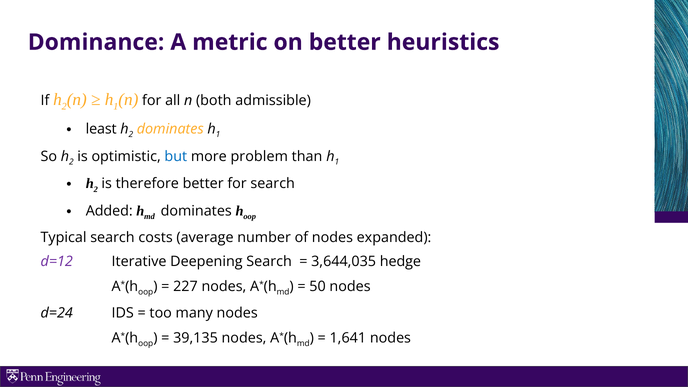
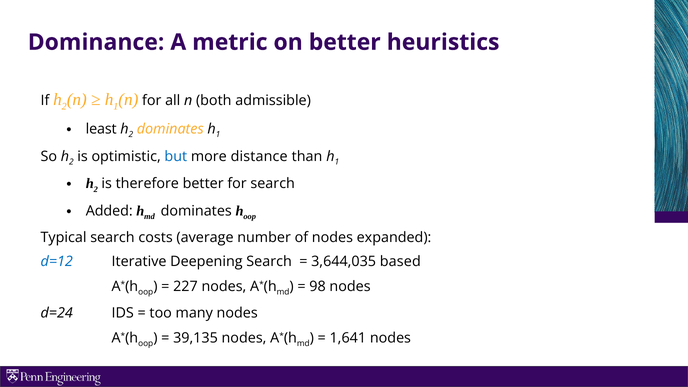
problem: problem -> distance
d=12 colour: purple -> blue
hedge: hedge -> based
50: 50 -> 98
